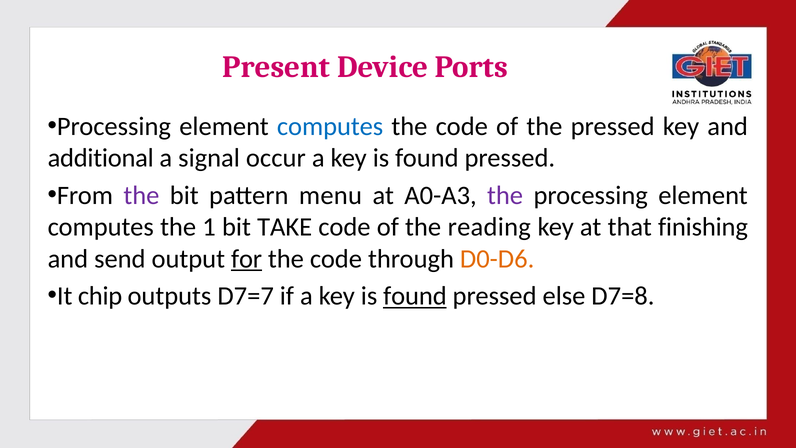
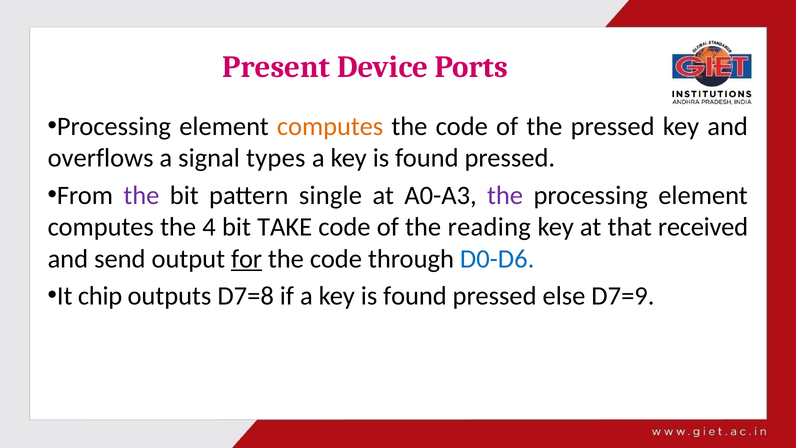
computes at (330, 126) colour: blue -> orange
additional: additional -> overflows
occur: occur -> types
menu: menu -> single
1: 1 -> 4
finishing: finishing -> received
D0-D6 colour: orange -> blue
D7=7: D7=7 -> D7=8
found at (415, 296) underline: present -> none
D7=8: D7=8 -> D7=9
